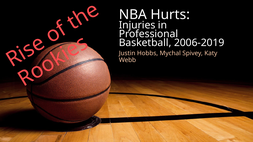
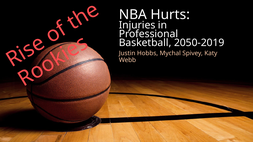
2006-2019: 2006-2019 -> 2050-2019
